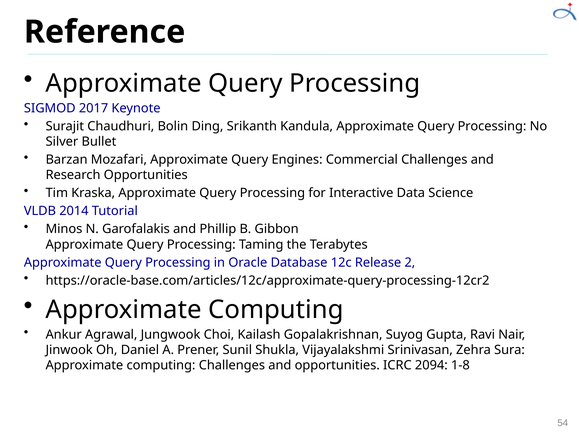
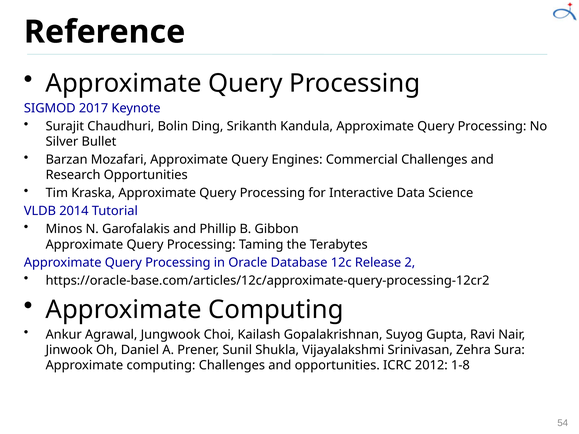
2094: 2094 -> 2012
